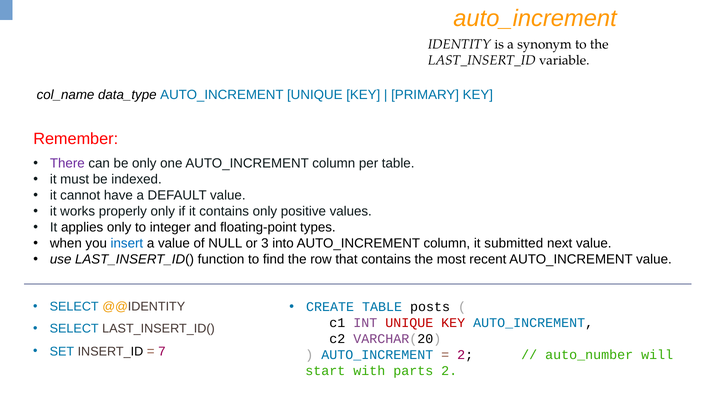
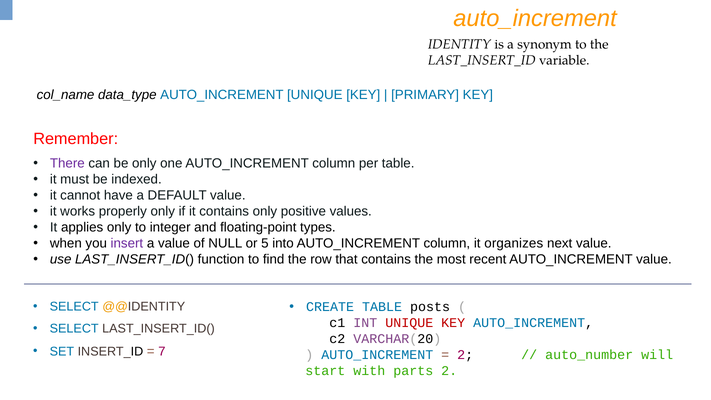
insert colour: blue -> purple
3: 3 -> 5
submitted: submitted -> organizes
